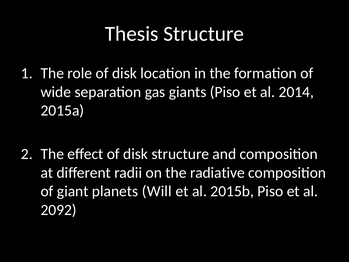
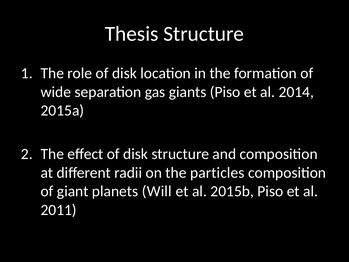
radiative: radiative -> particles
2092: 2092 -> 2011
